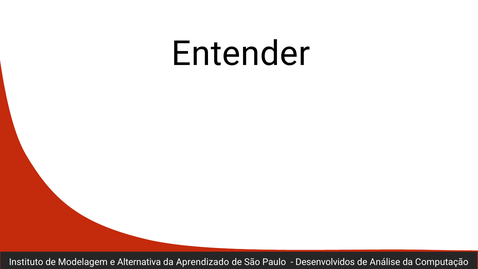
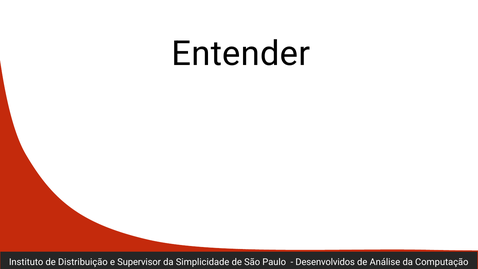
Modelagem: Modelagem -> Distribuição
Alternativa: Alternativa -> Supervisor
Aprendizado: Aprendizado -> Simplicidade
